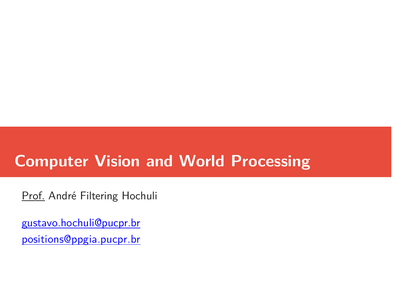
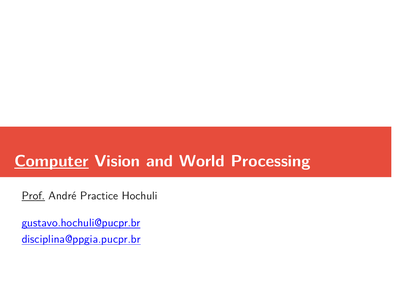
Computer underline: none -> present
Filtering: Filtering -> Practice
positions@ppgia.pucpr.br: positions@ppgia.pucpr.br -> disciplina@ppgia.pucpr.br
